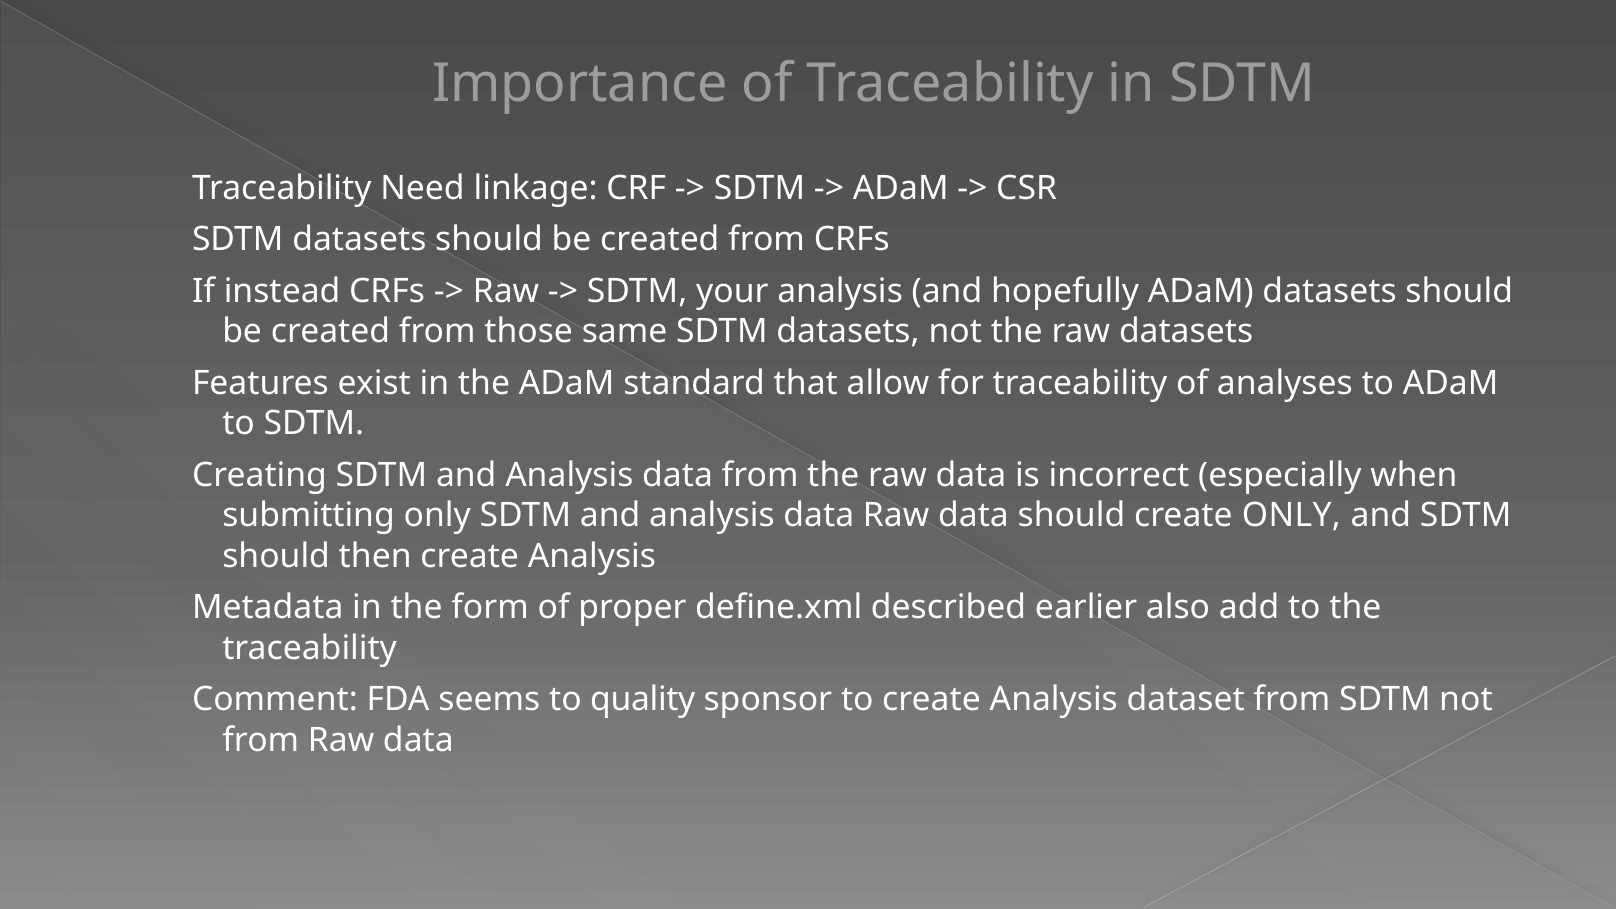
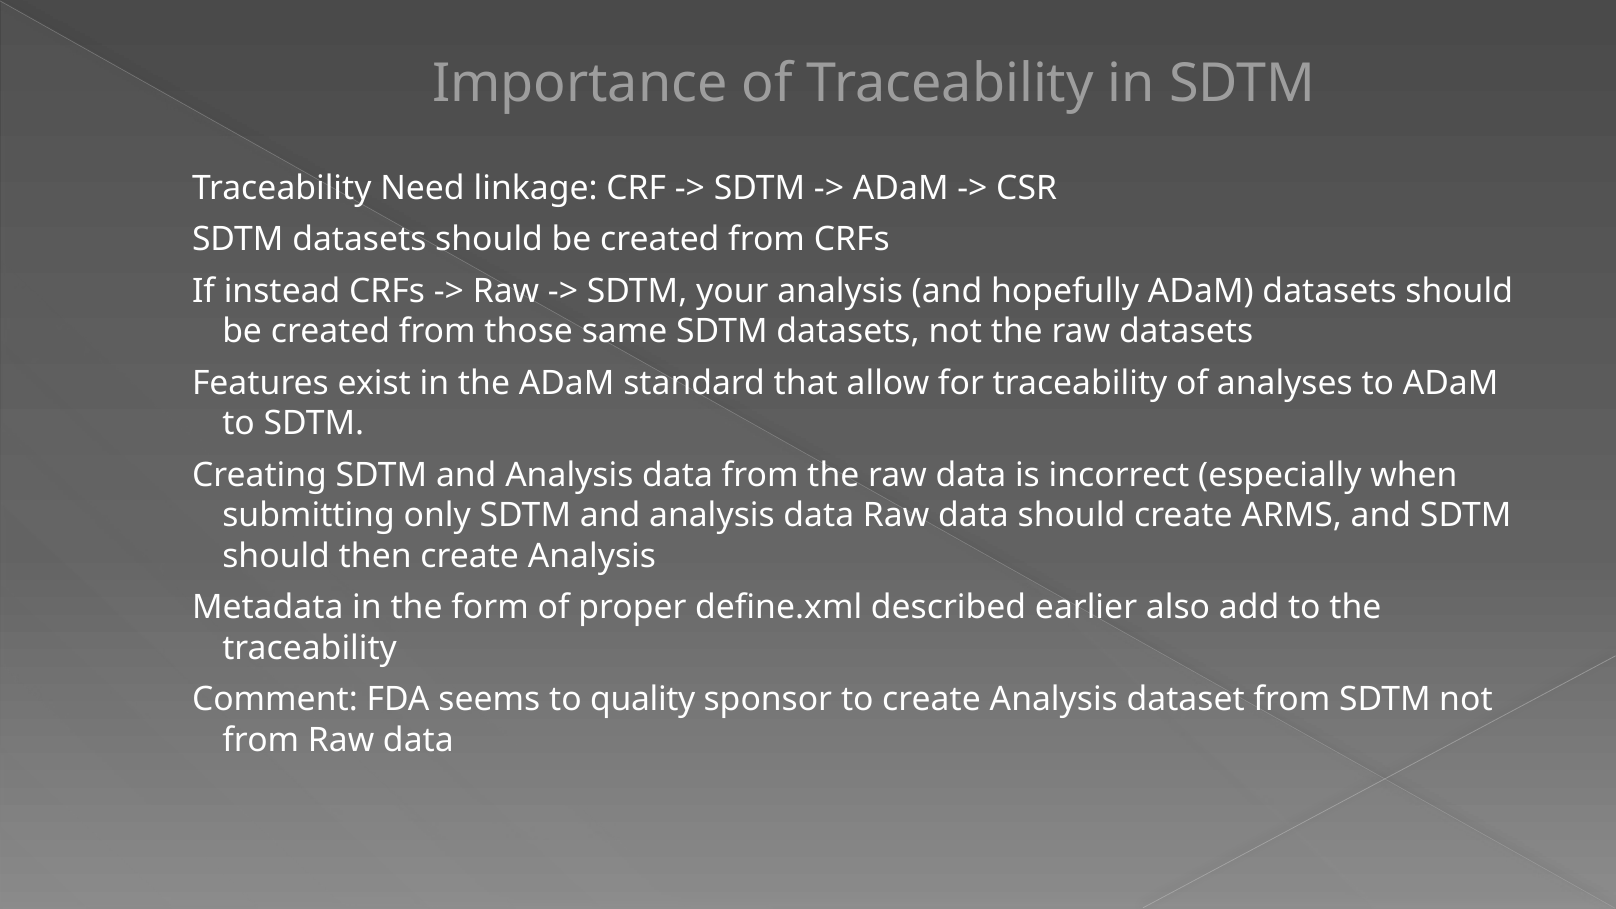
create ONLY: ONLY -> ARMS
